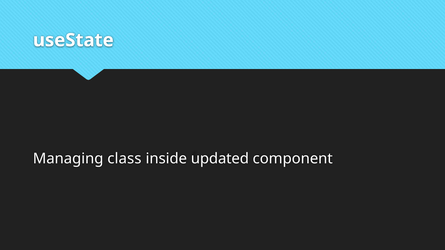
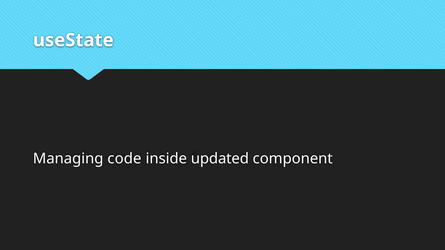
class: class -> code
